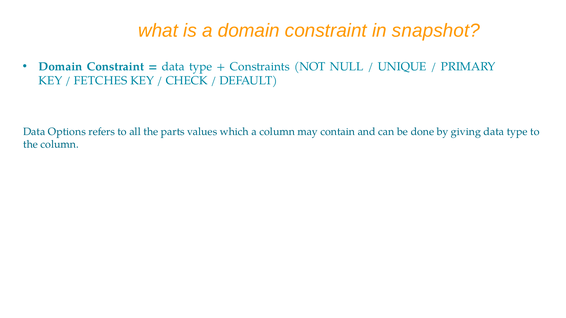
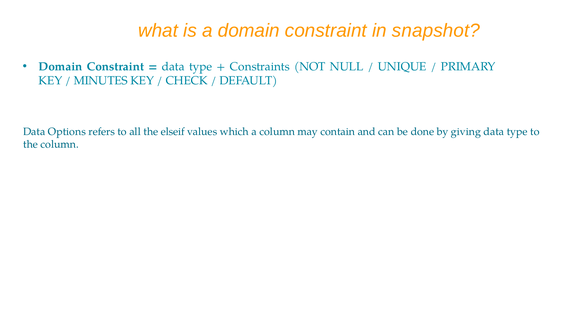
FETCHES: FETCHES -> MINUTES
parts: parts -> elseif
